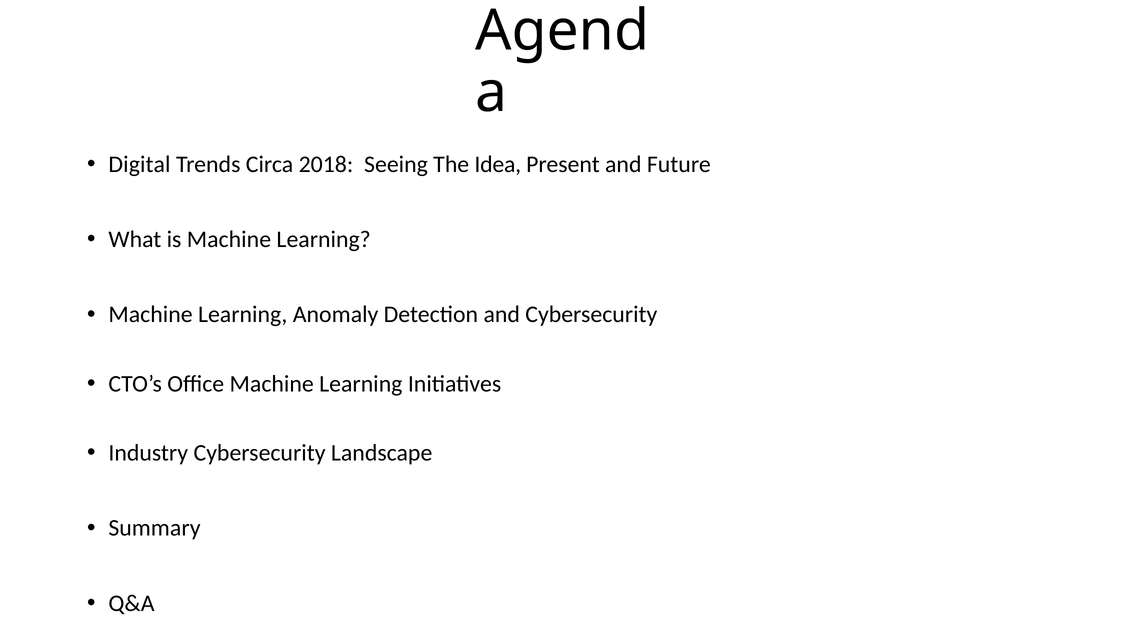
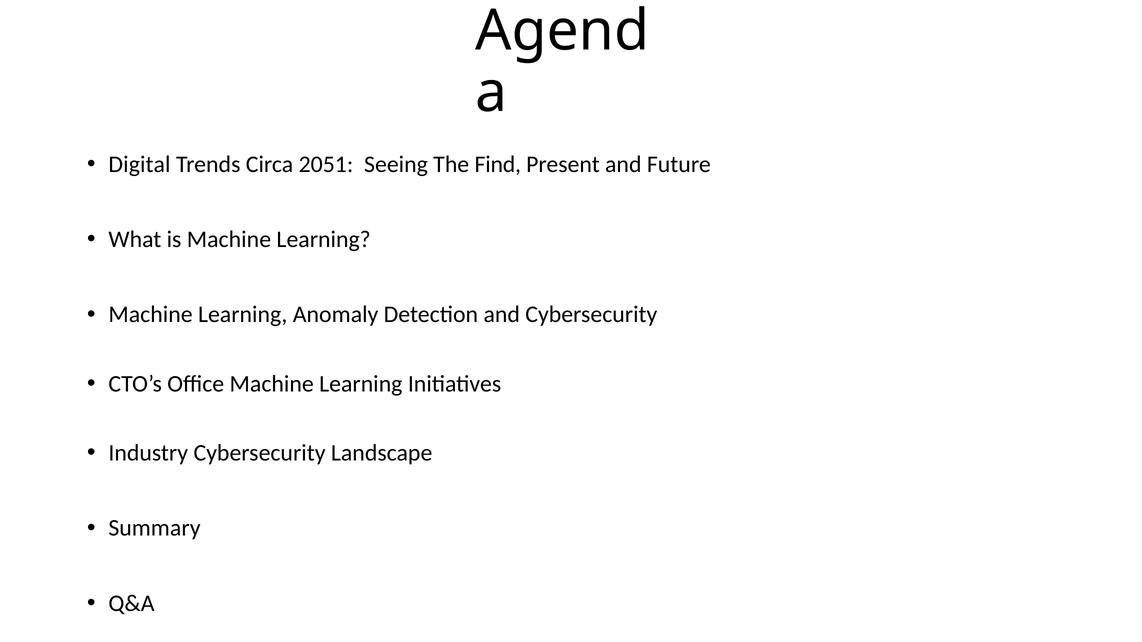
2018: 2018 -> 2051
Idea: Idea -> Find
